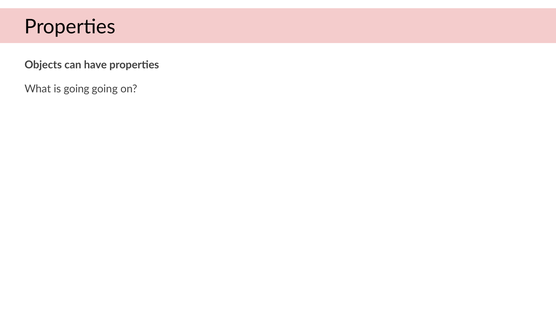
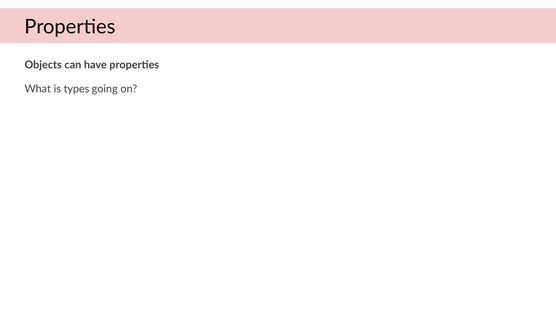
is going: going -> types
